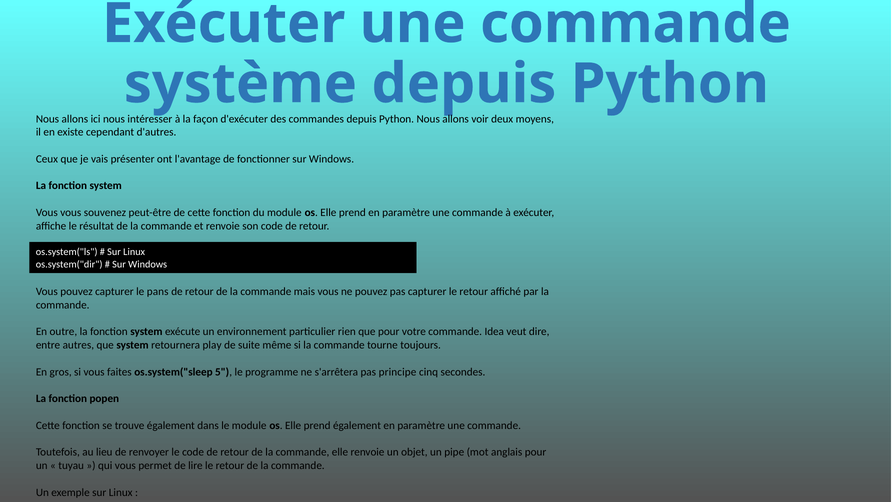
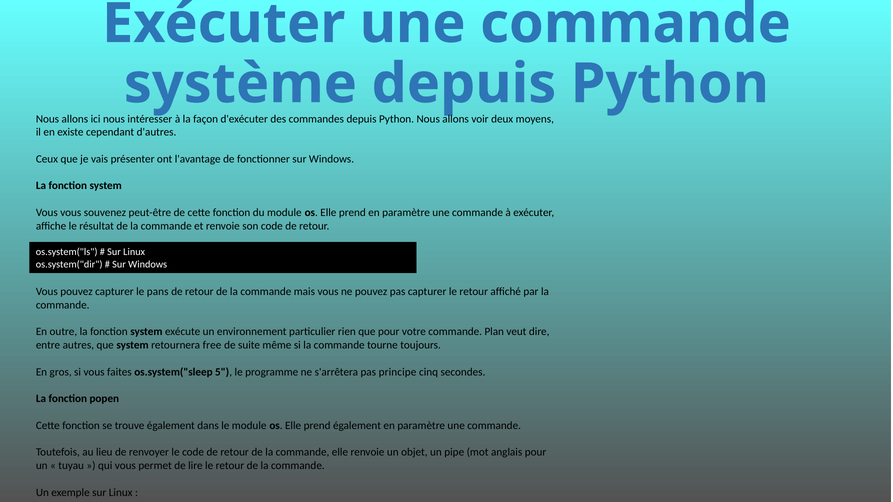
Idea: Idea -> Plan
play: play -> free
